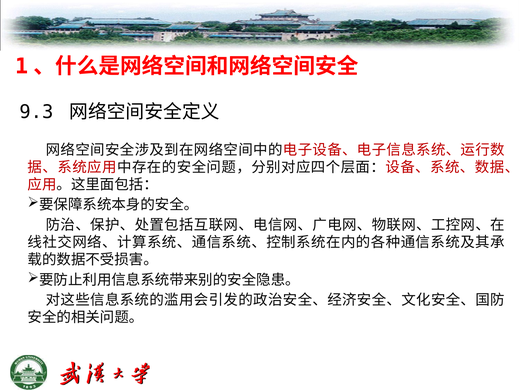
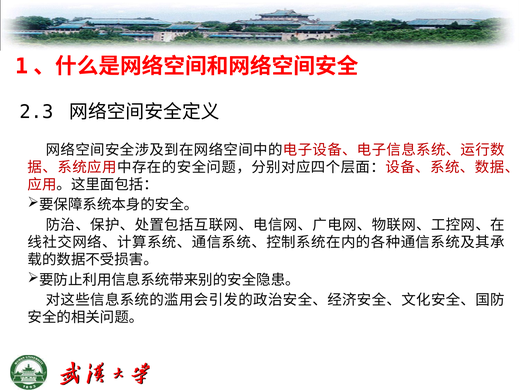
9.3: 9.3 -> 2.3
